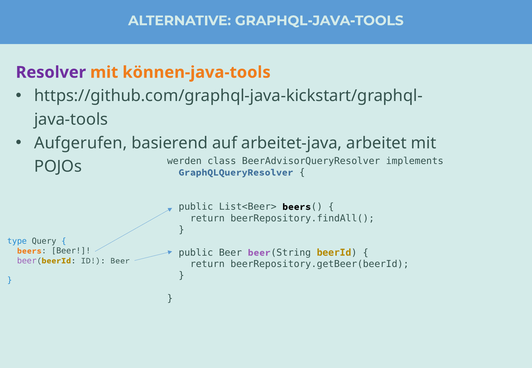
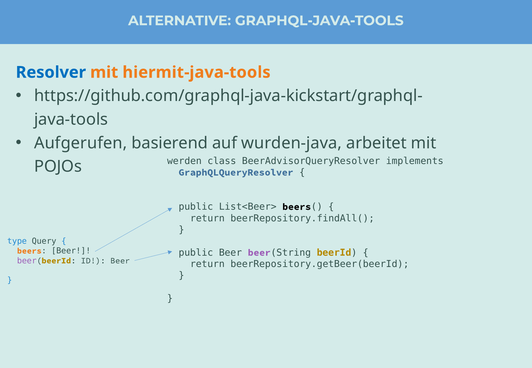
Resolver colour: purple -> blue
können-java-tools: können-java-tools -> hiermit-java-tools
arbeitet-java: arbeitet-java -> wurden-java
